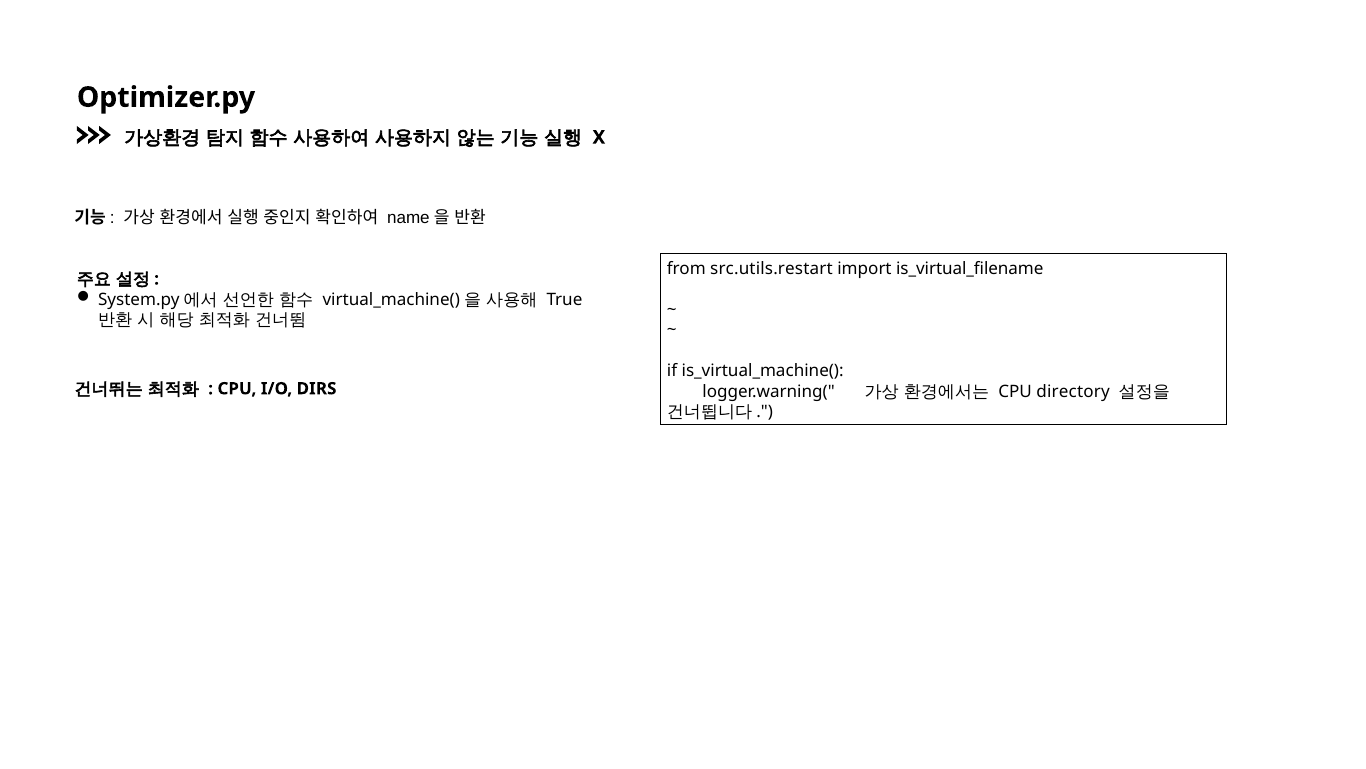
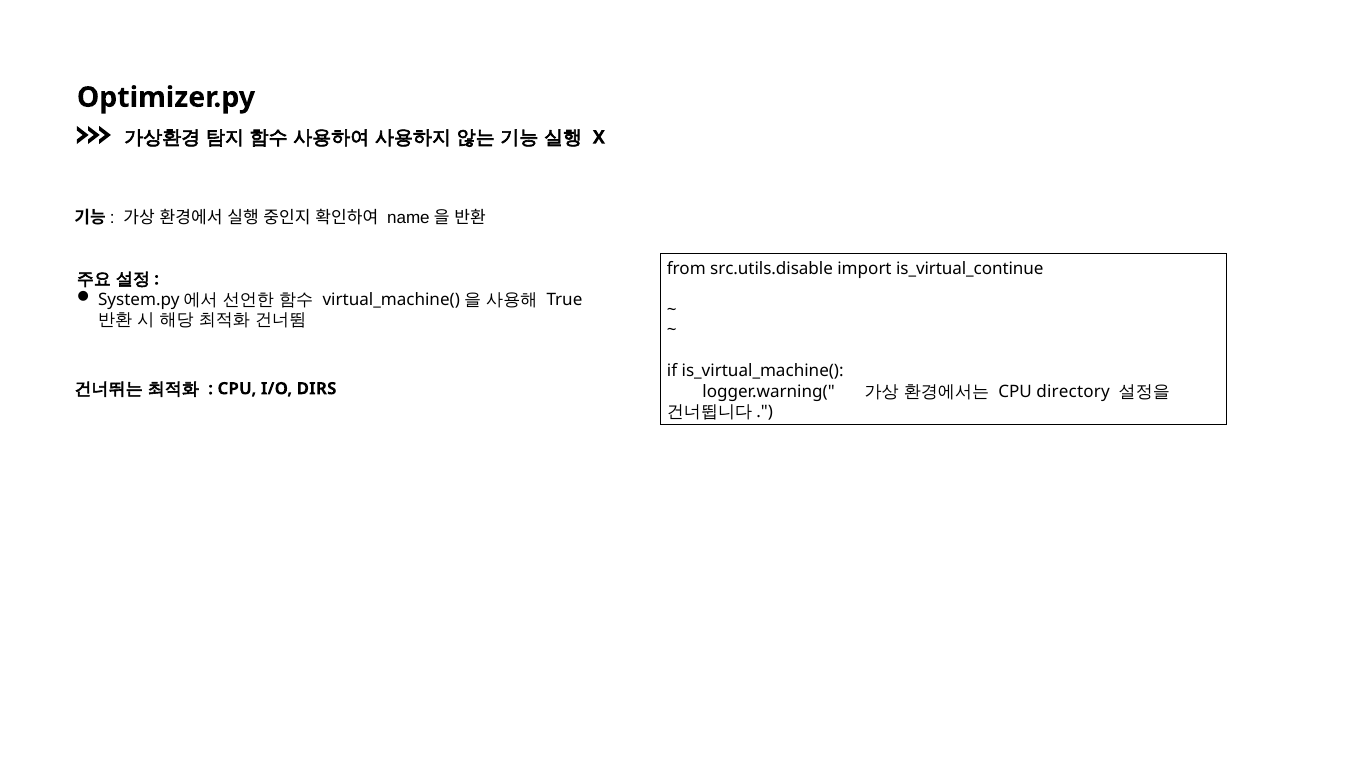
src.utils.restart: src.utils.restart -> src.utils.disable
is_virtual_filename: is_virtual_filename -> is_virtual_continue
